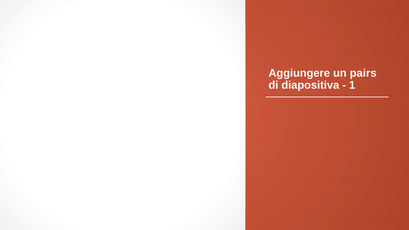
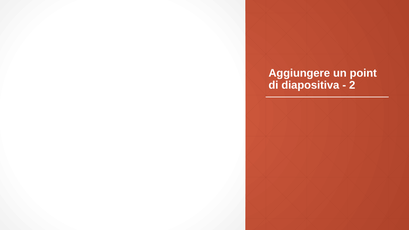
pairs: pairs -> point
1: 1 -> 2
